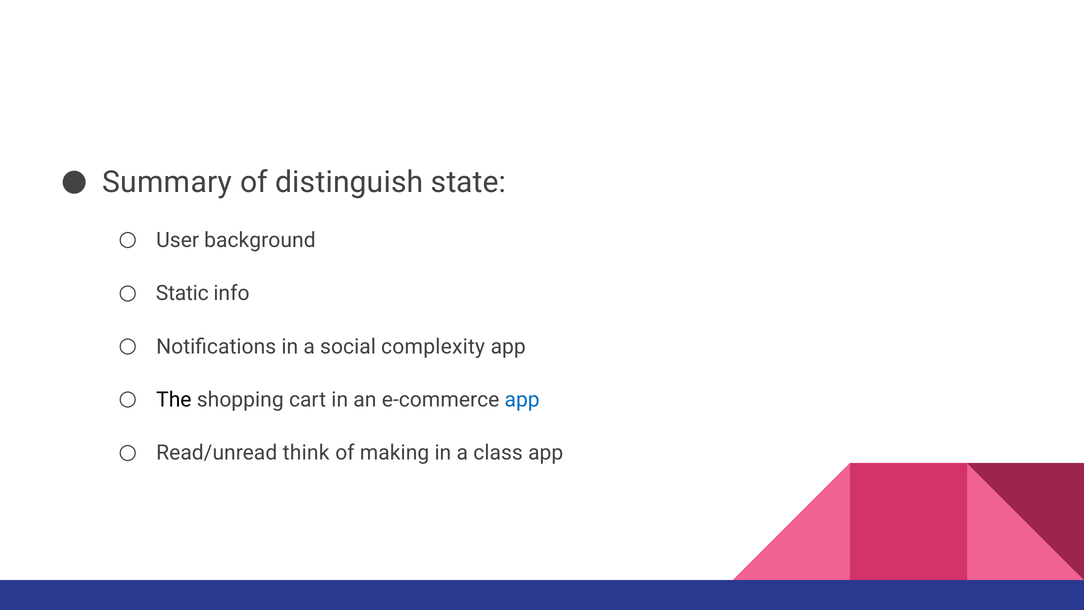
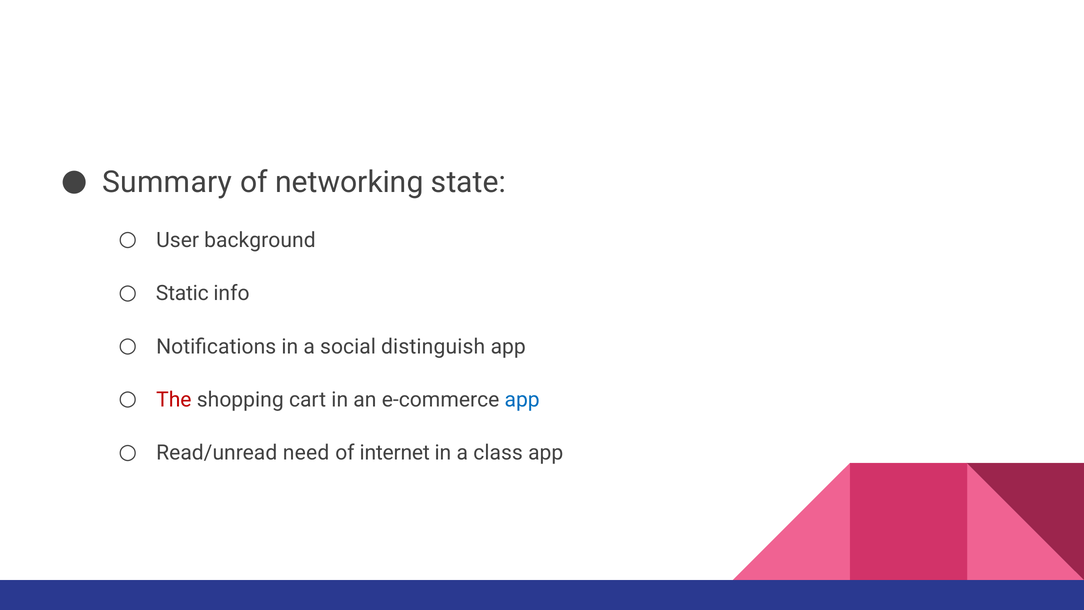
distinguish: distinguish -> networking
complexity: complexity -> distinguish
The colour: black -> red
think: think -> need
making: making -> internet
